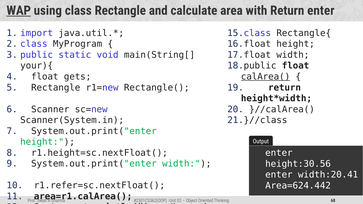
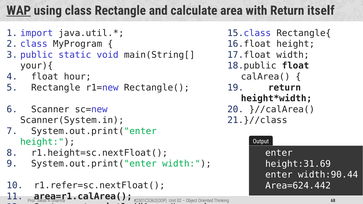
Return enter: enter -> itself
gets: gets -> hour
calArea( underline: present -> none
height:30.56: height:30.56 -> height:31.69
width:20.41: width:20.41 -> width:90.44
